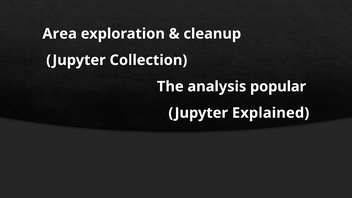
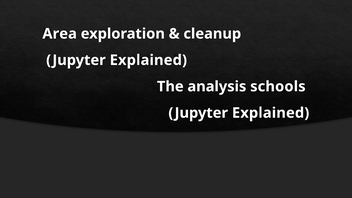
Collection at (148, 60): Collection -> Explained
popular: popular -> schools
